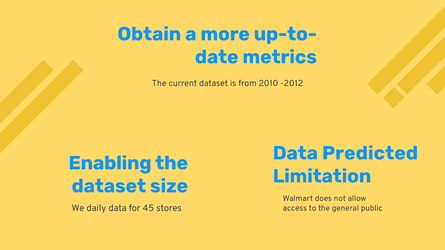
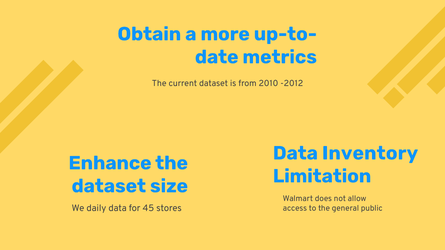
Predicted: Predicted -> Inventory
Enabling: Enabling -> Enhance
